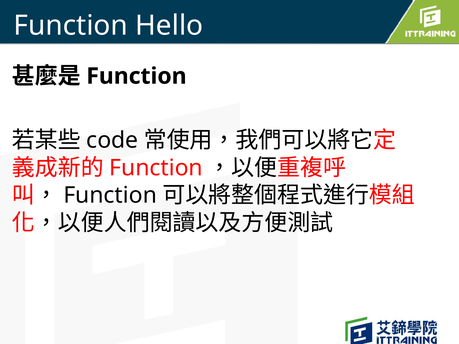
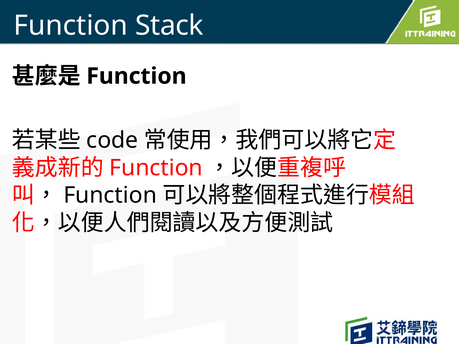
Hello: Hello -> Stack
